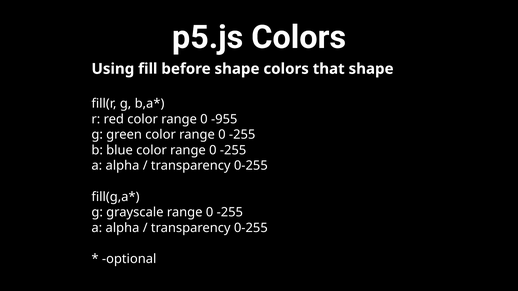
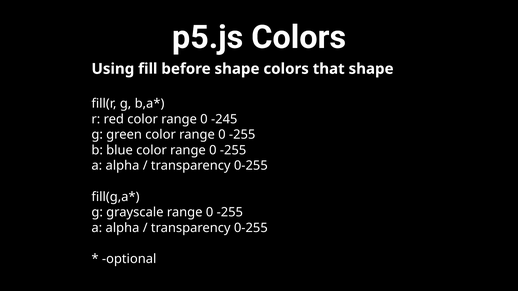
-955: -955 -> -245
